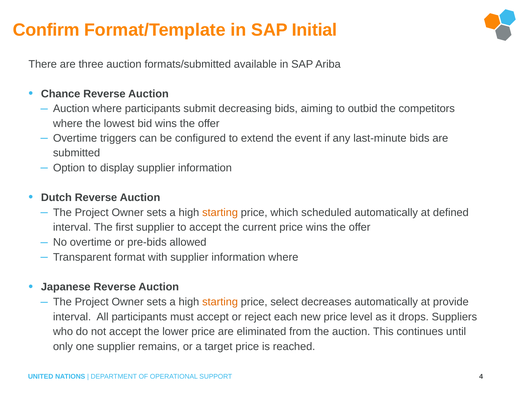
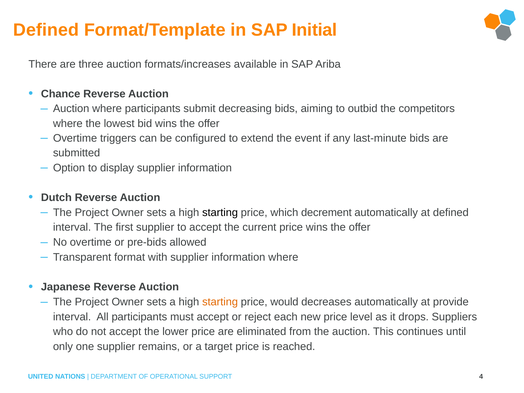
Confirm at (46, 30): Confirm -> Defined
formats/submitted: formats/submitted -> formats/increases
starting at (220, 212) colour: orange -> black
scheduled: scheduled -> decrement
select: select -> would
